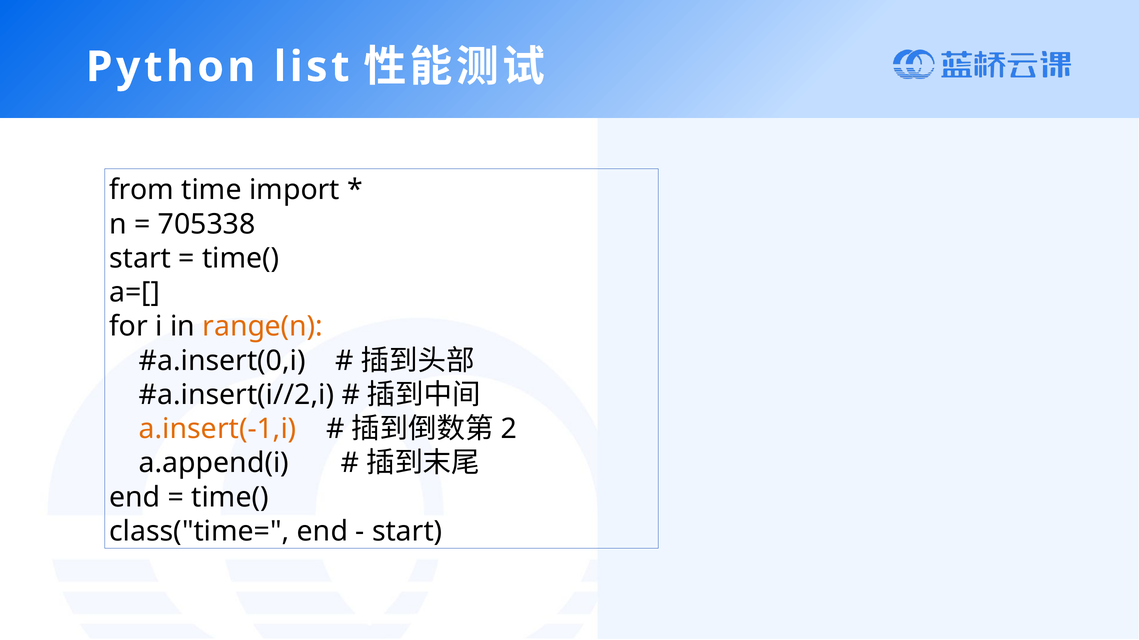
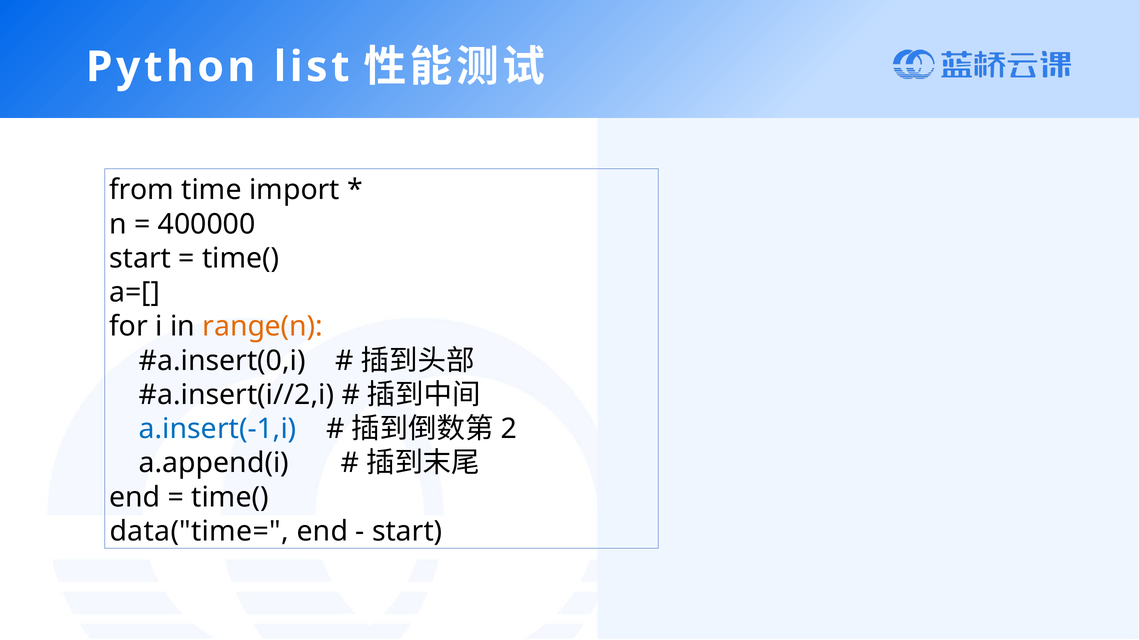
705338: 705338 -> 400000
a.insert(-1,i colour: orange -> blue
class("time=: class("time= -> data("time=
